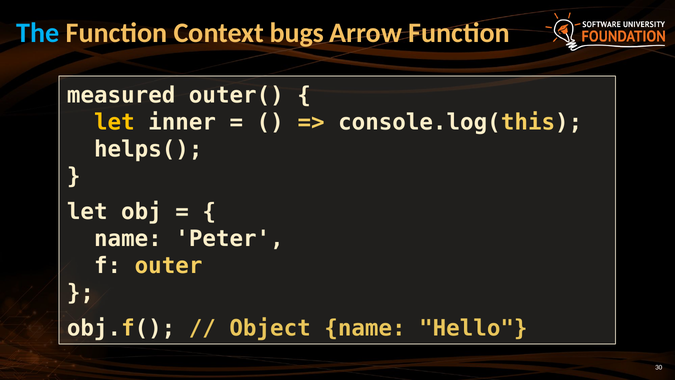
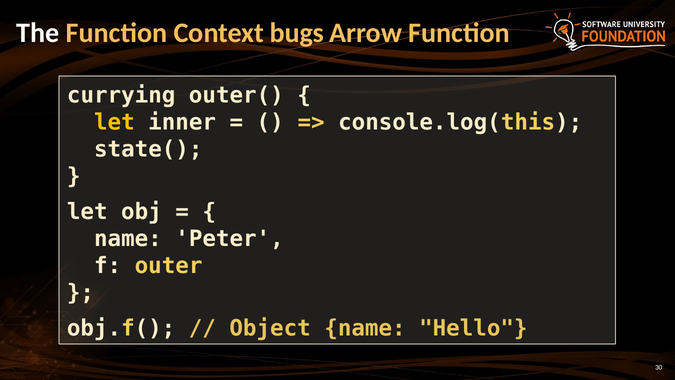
The colour: light blue -> white
measured: measured -> currying
helps(: helps( -> state(
